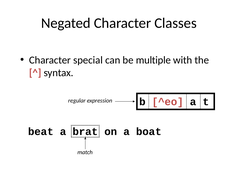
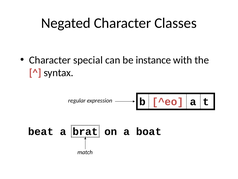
multiple: multiple -> instance
